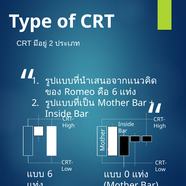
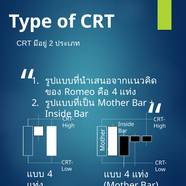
6 at (115, 92): 6 -> 4
6 at (50, 174): 6 -> 4
0 at (127, 174): 0 -> 4
